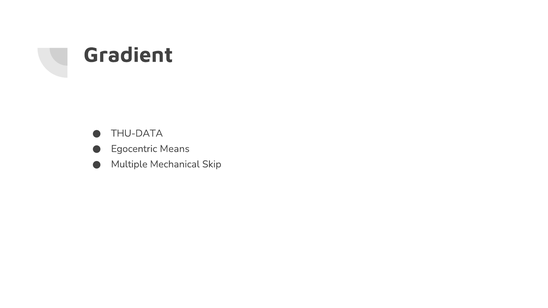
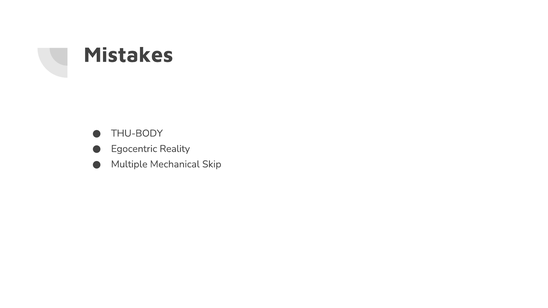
Gradient: Gradient -> Mistakes
THU-DATA: THU-DATA -> THU-BODY
Means: Means -> Reality
